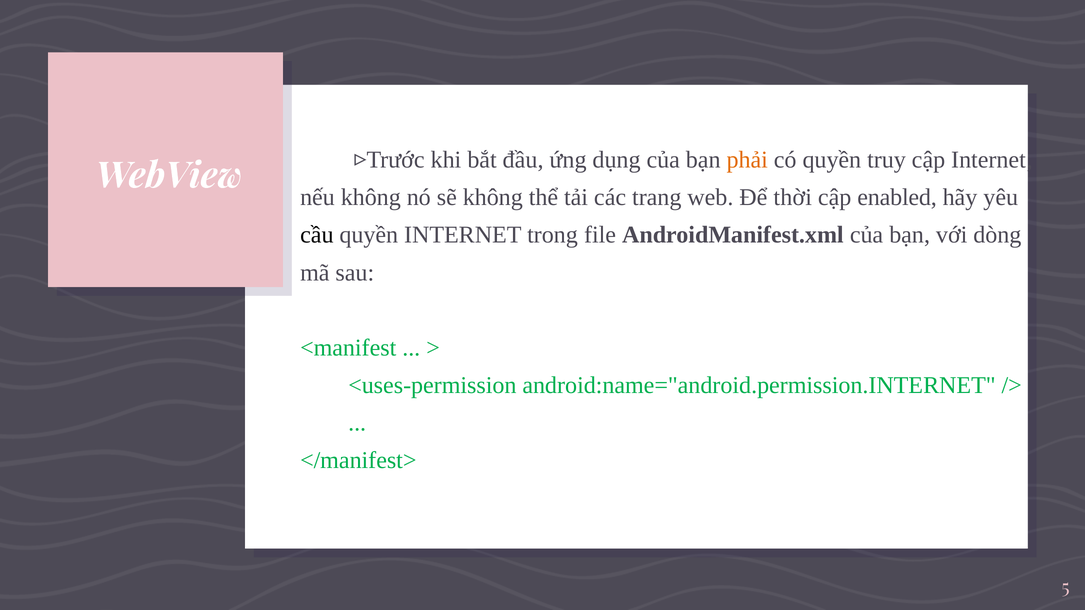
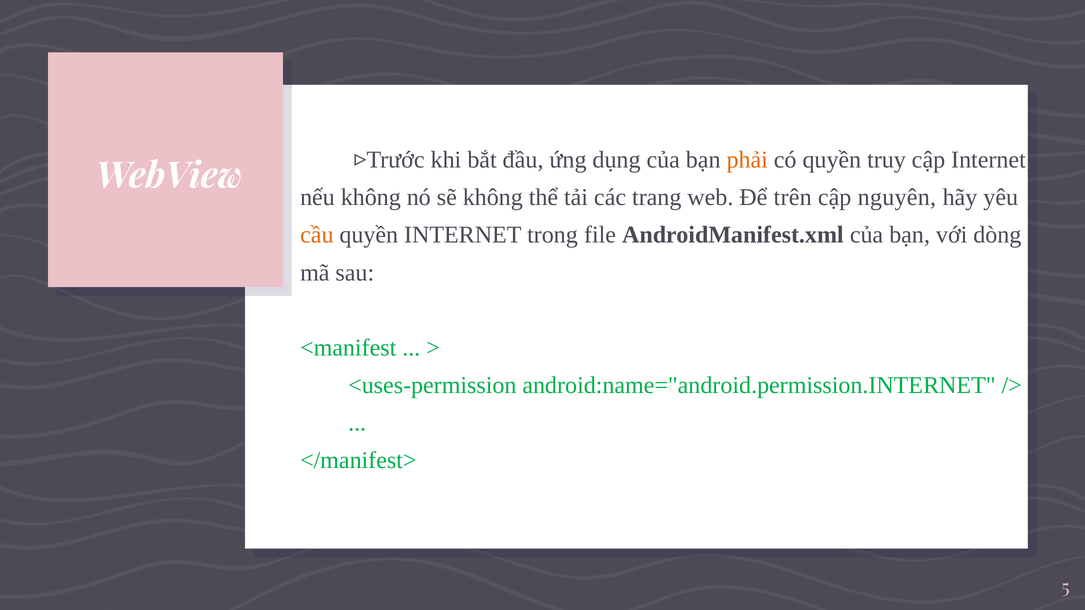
thời: thời -> trên
enabled: enabled -> nguyên
cầu colour: black -> orange
